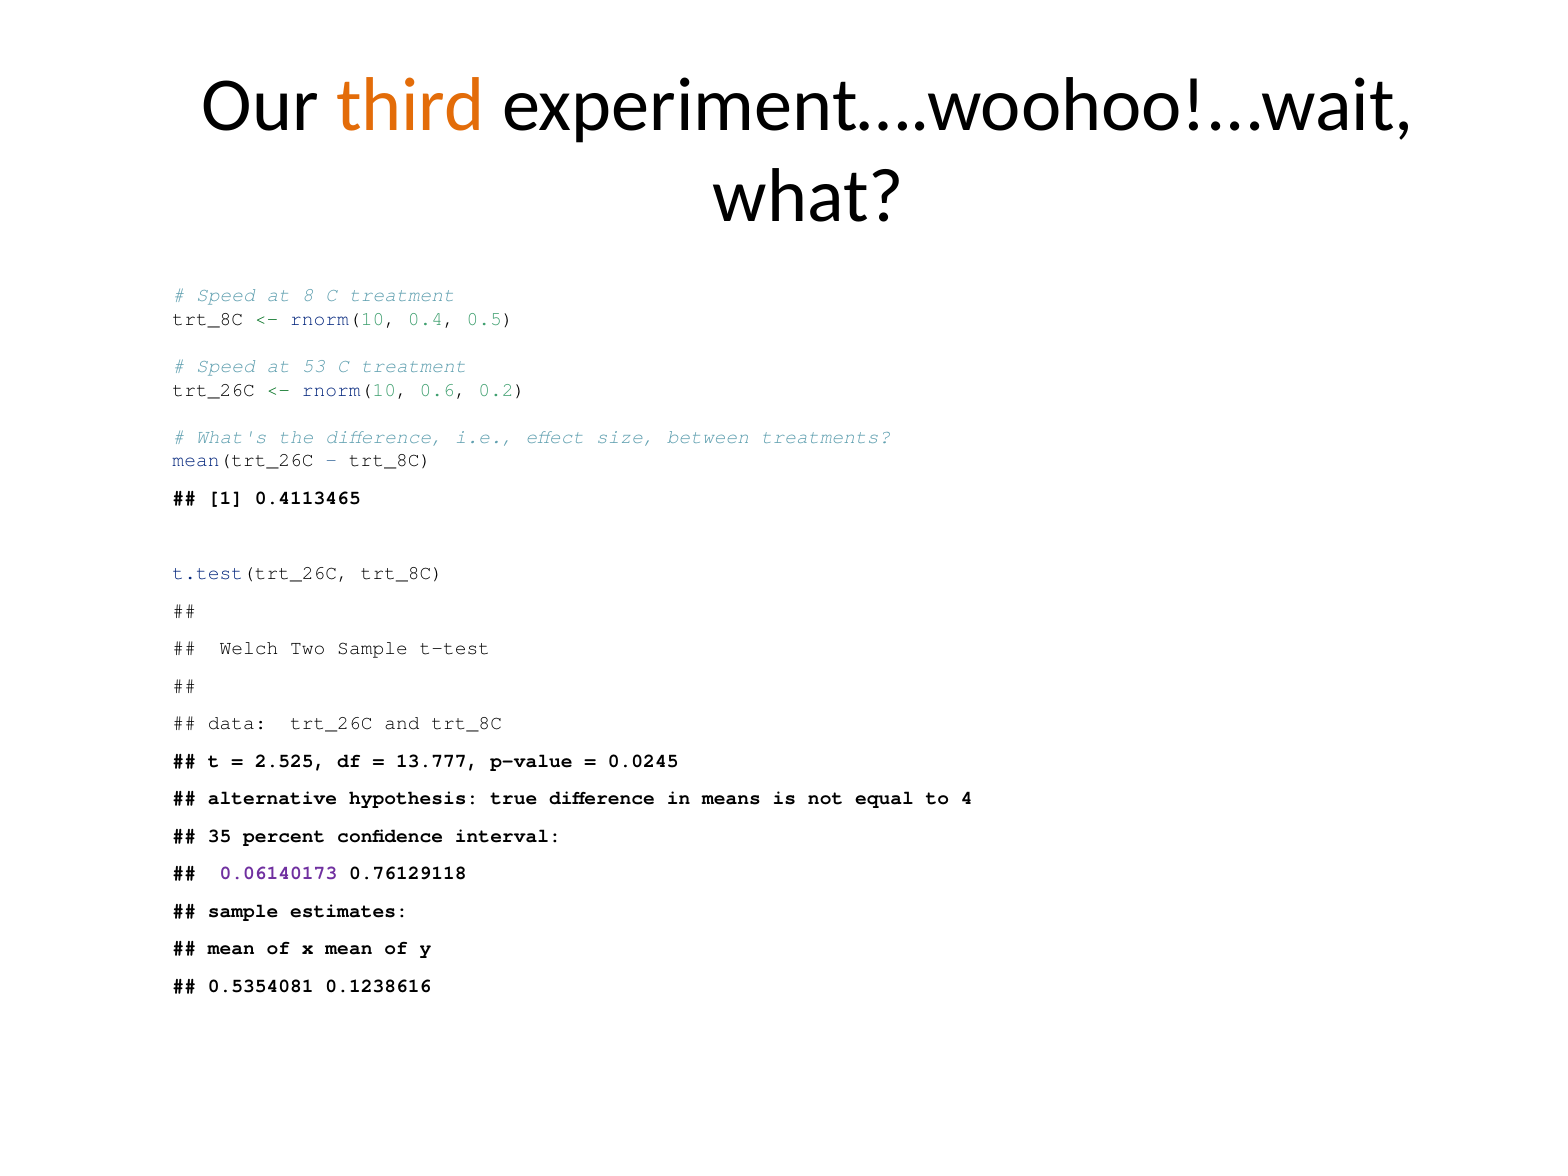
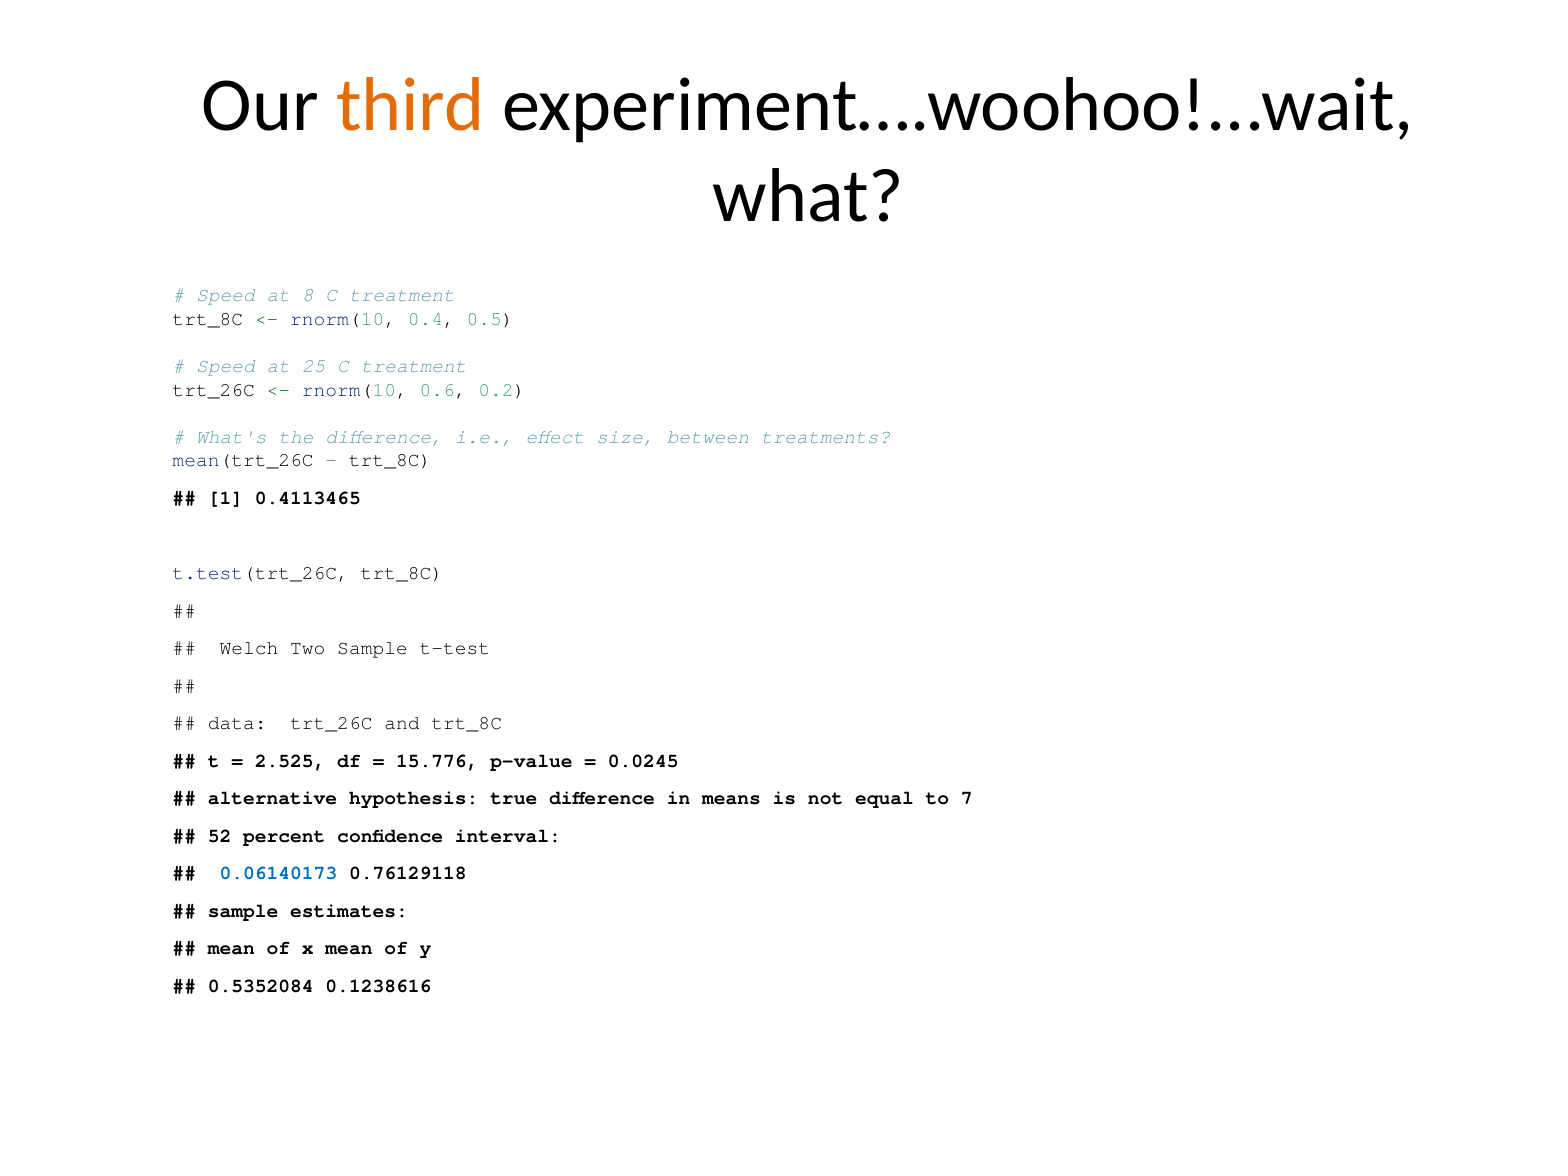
53: 53 -> 25
13.777: 13.777 -> 15.776
4: 4 -> 7
35: 35 -> 52
0.06140173 colour: purple -> blue
0.5354081: 0.5354081 -> 0.5352084
